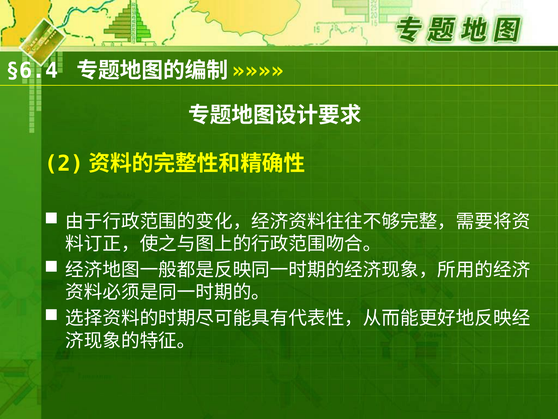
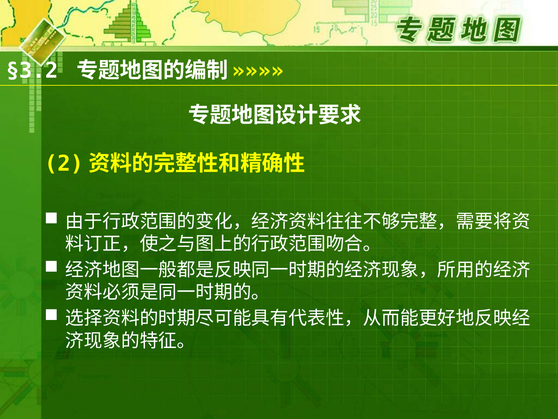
§6.4: §6.4 -> §3.2
